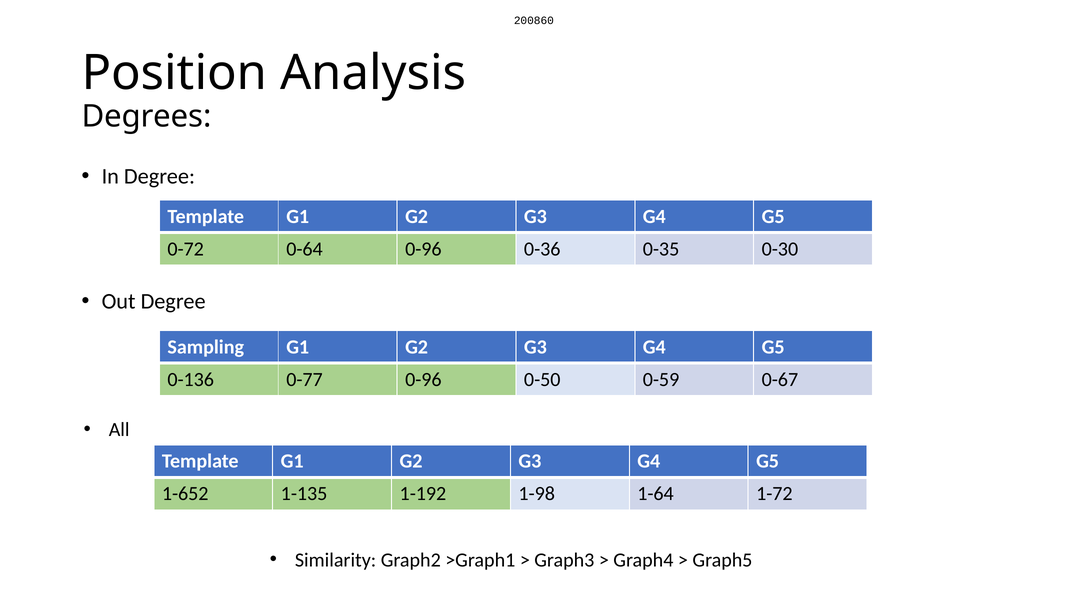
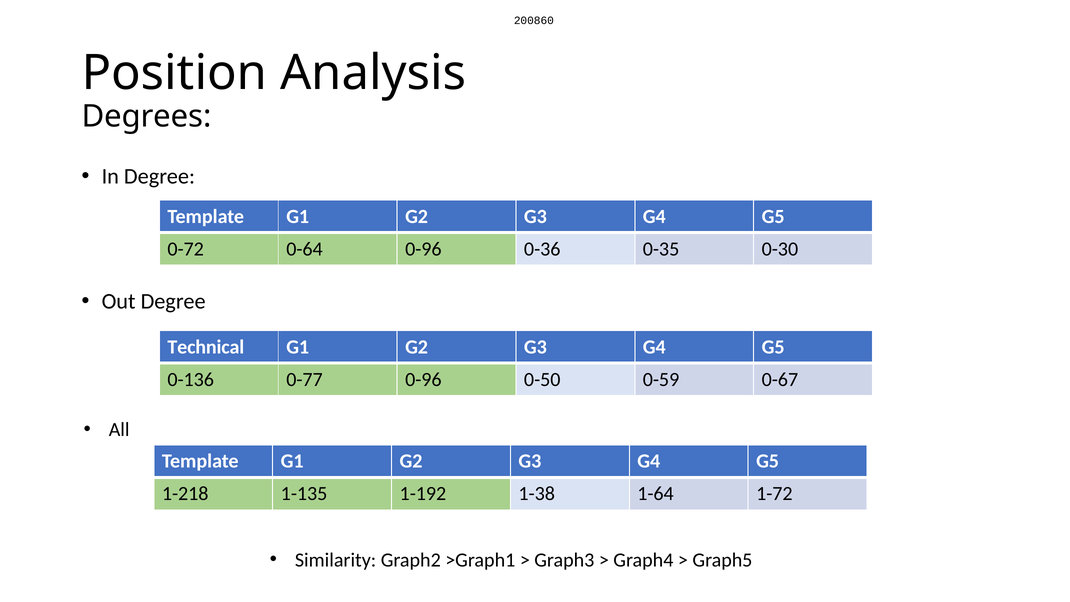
Sampling: Sampling -> Technical
1-652: 1-652 -> 1-218
1-98: 1-98 -> 1-38
